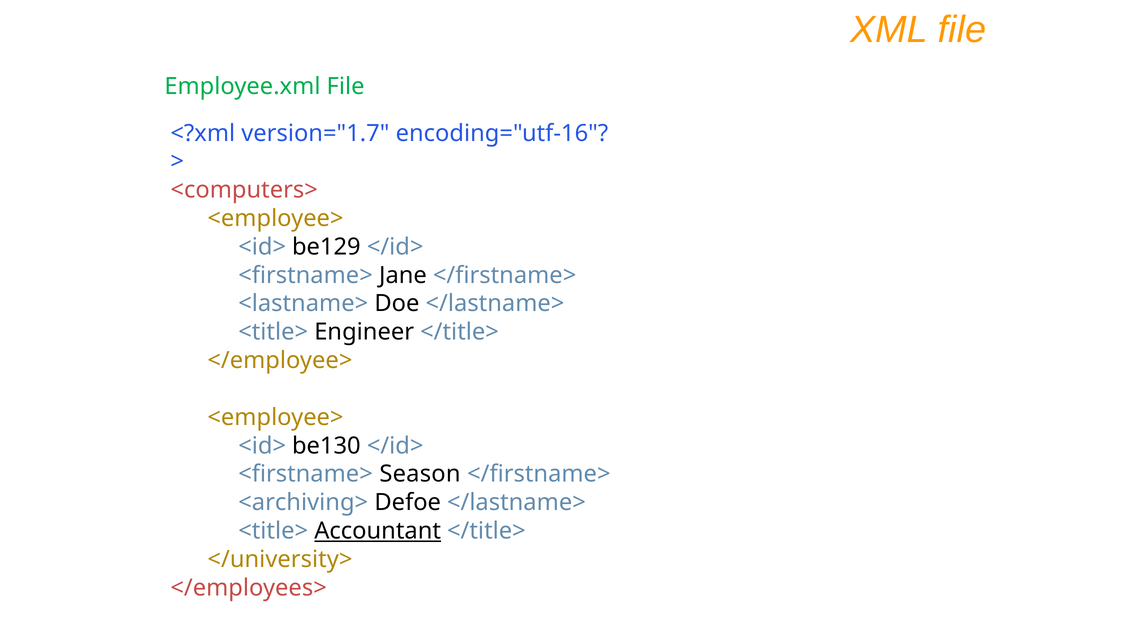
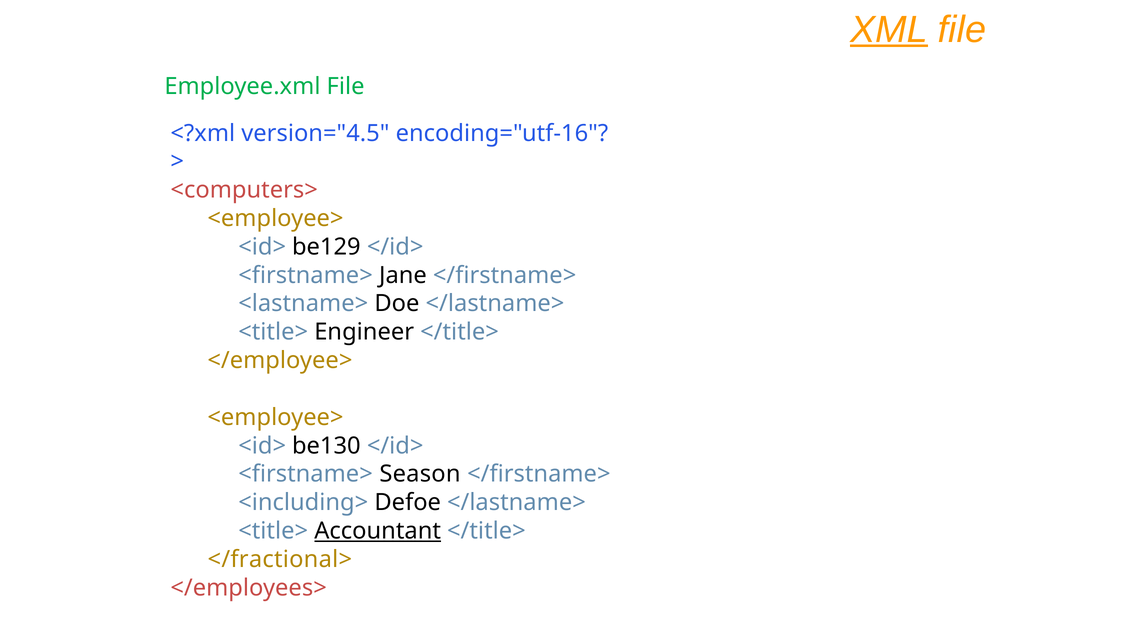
XML underline: none -> present
version="1.7: version="1.7 -> version="4.5
<archiving>: <archiving> -> <including>
</university>: </university> -> </fractional>
